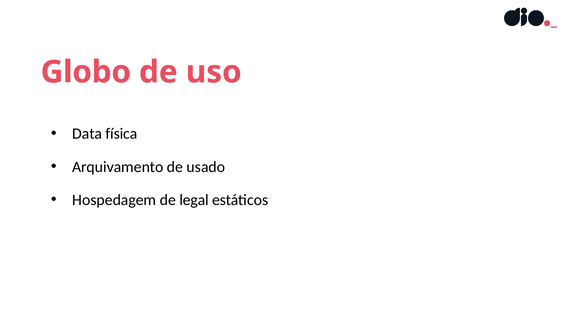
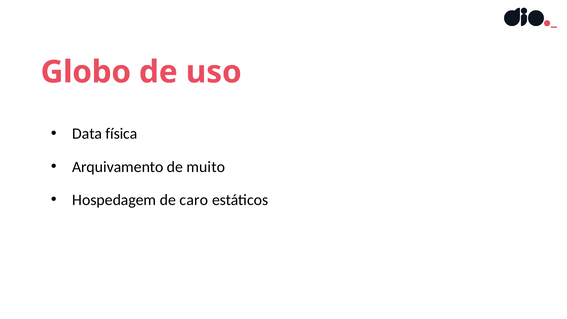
usado: usado -> muito
legal: legal -> caro
